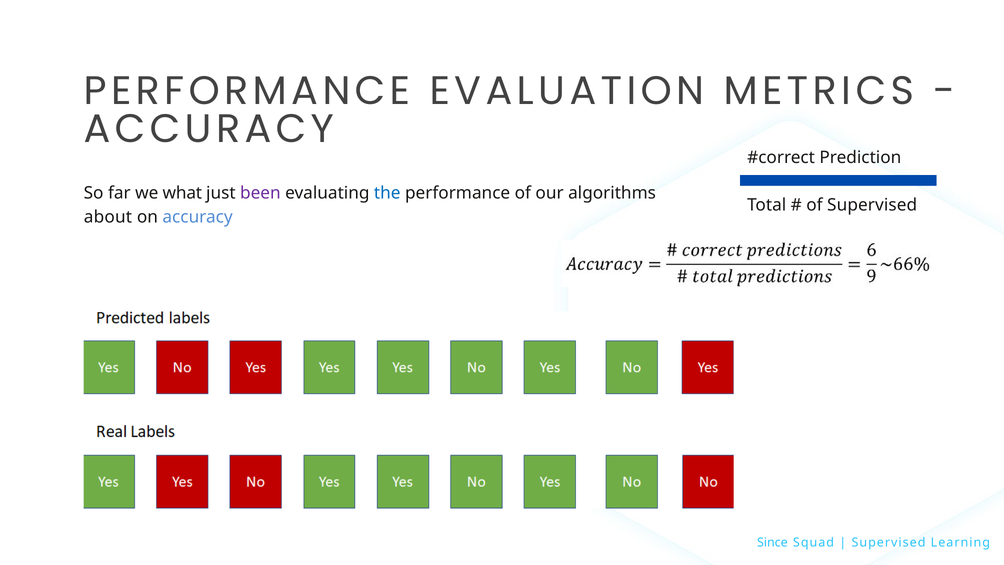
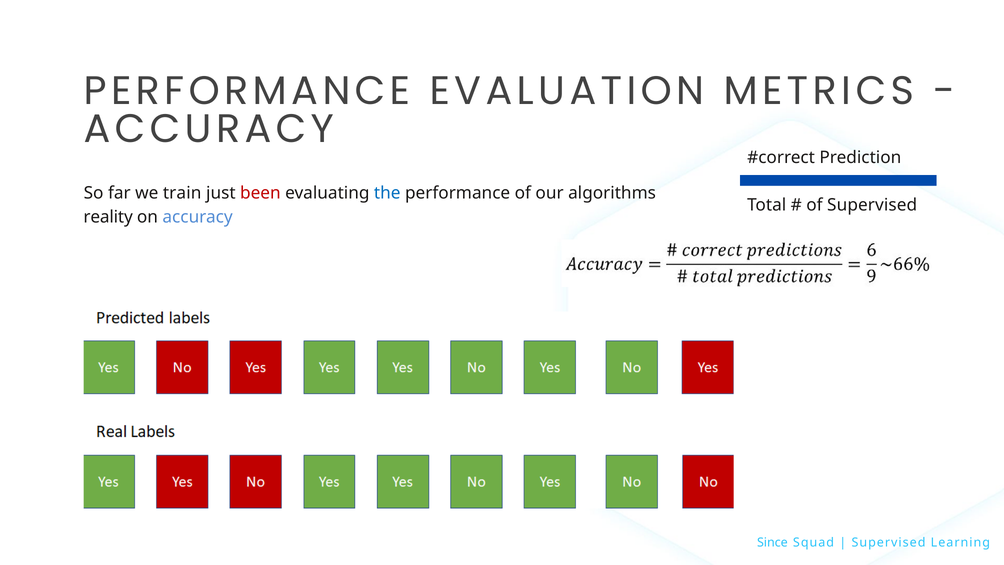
what: what -> train
been colour: purple -> red
about: about -> reality
